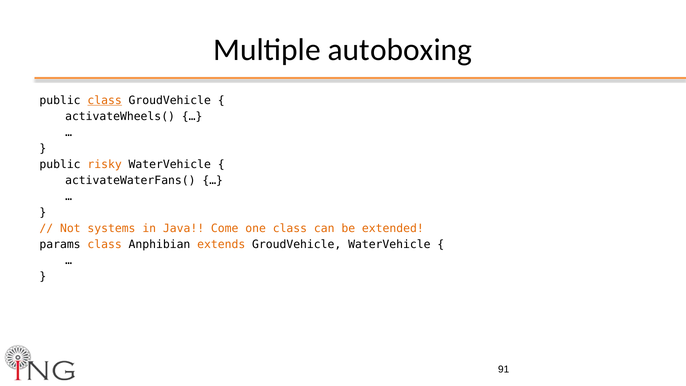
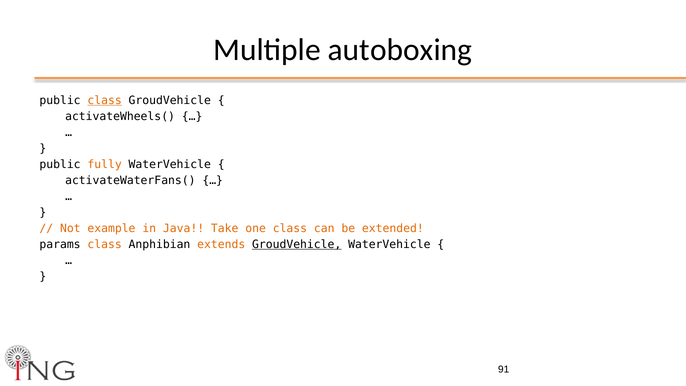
risky: risky -> fully
systems: systems -> example
Come: Come -> Take
GroudVehicle at (297, 244) underline: none -> present
